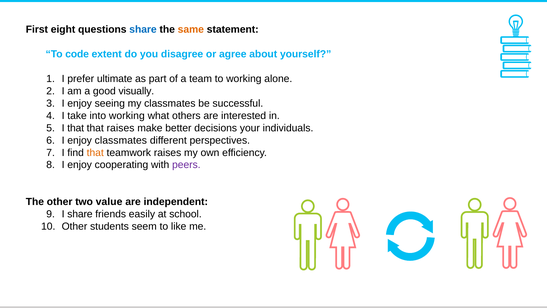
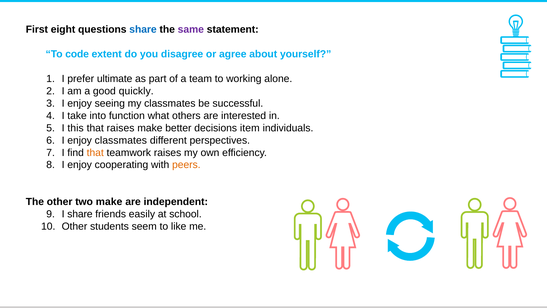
same colour: orange -> purple
visually: visually -> quickly
into working: working -> function
I that: that -> this
your: your -> item
peers colour: purple -> orange
two value: value -> make
